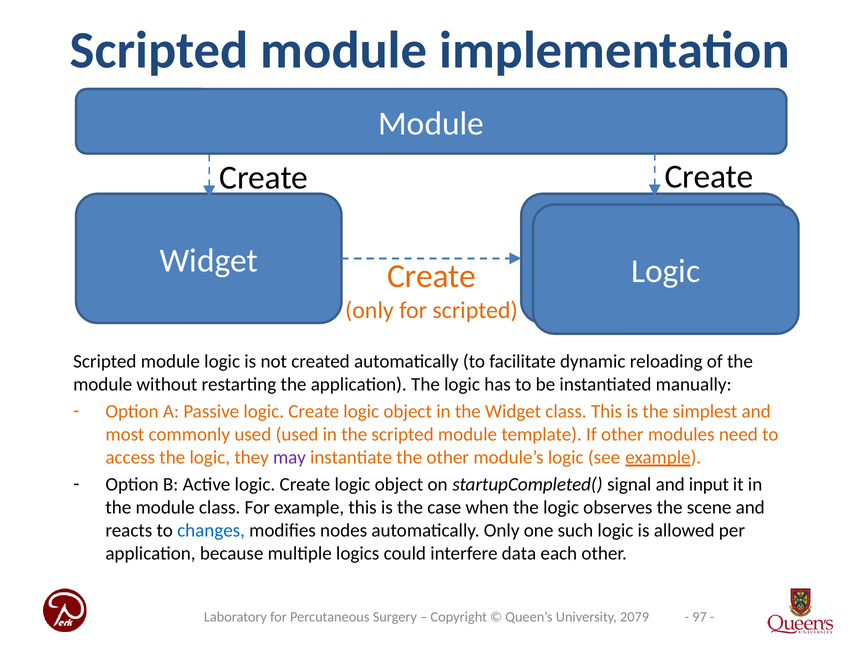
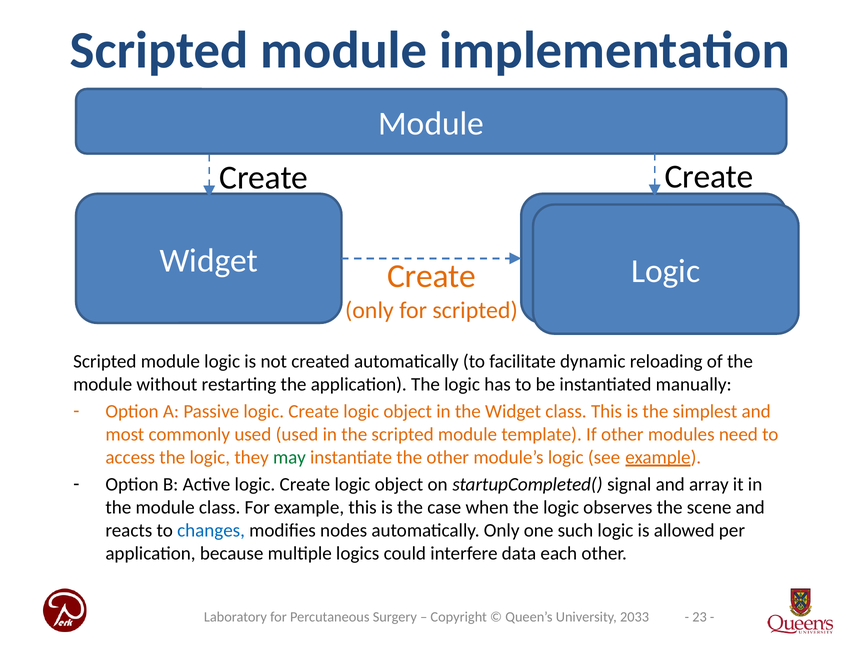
may colour: purple -> green
input: input -> array
97: 97 -> 23
2079: 2079 -> 2033
